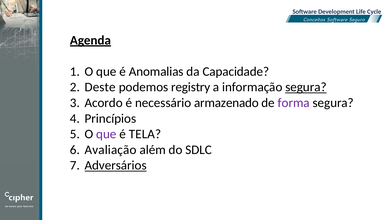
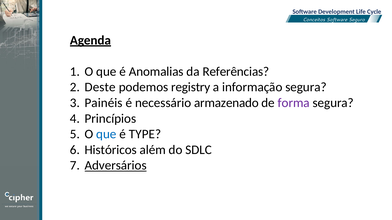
Capacidade: Capacidade -> Referências
segura at (306, 87) underline: present -> none
Acordo: Acordo -> Painéis
que at (106, 134) colour: purple -> blue
TELA: TELA -> TYPE
Avaliação: Avaliação -> Históricos
